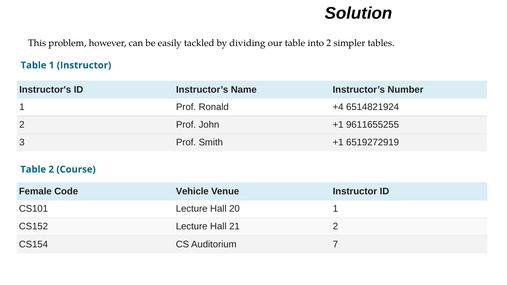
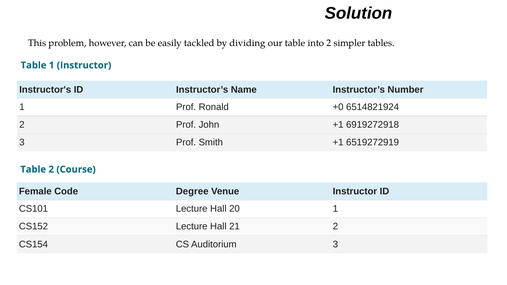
+4: +4 -> +0
9611655255: 9611655255 -> 6919272918
Vehicle: Vehicle -> Degree
Auditorium 7: 7 -> 3
